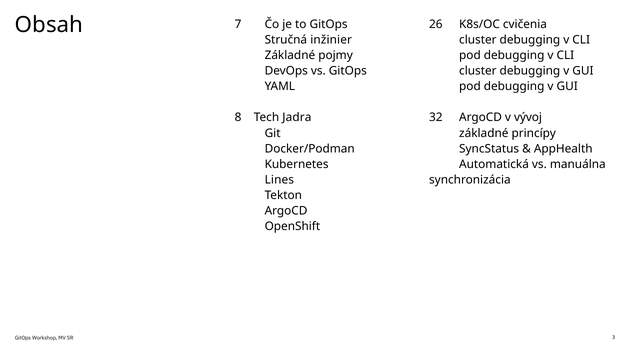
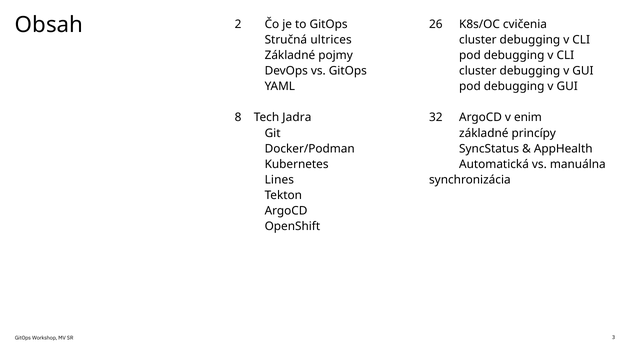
7: 7 -> 2
inžinier: inžinier -> ultrices
vývoj: vývoj -> enim
